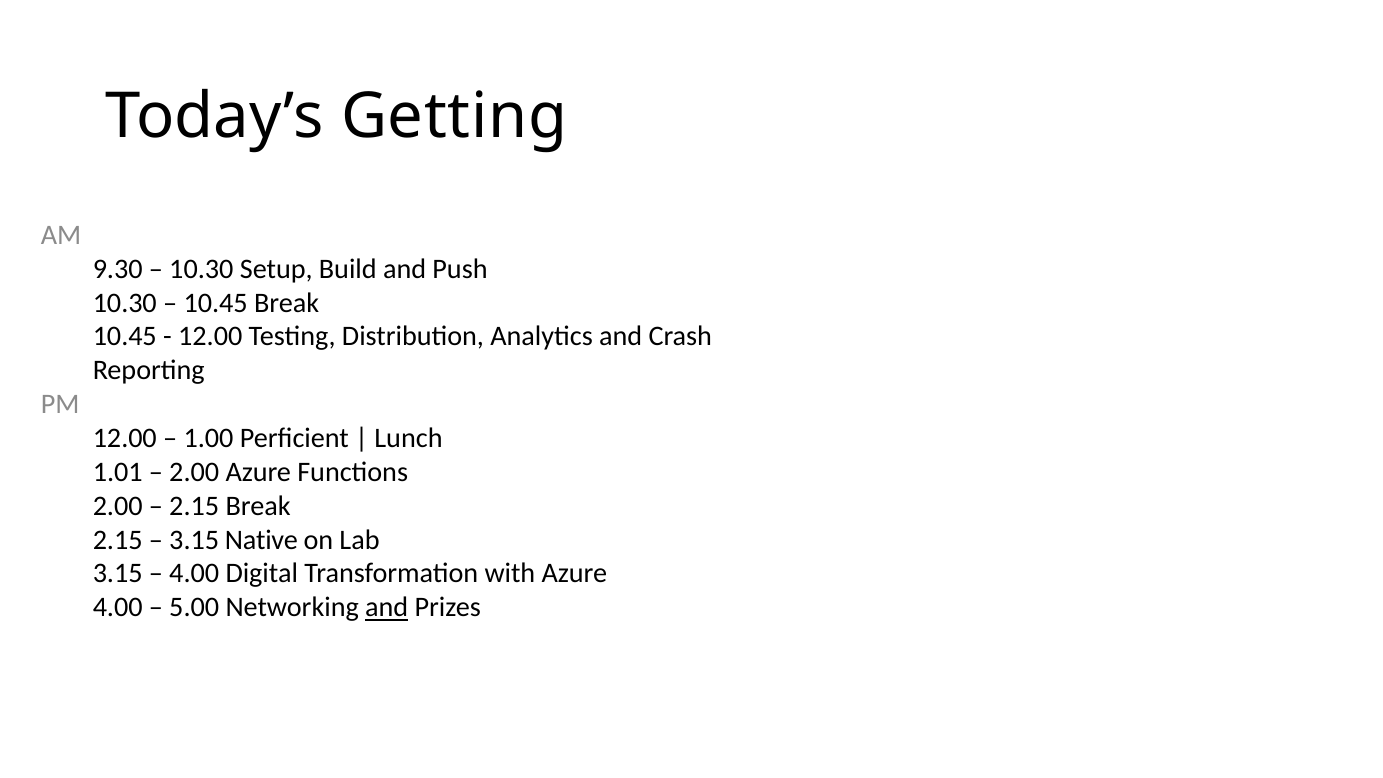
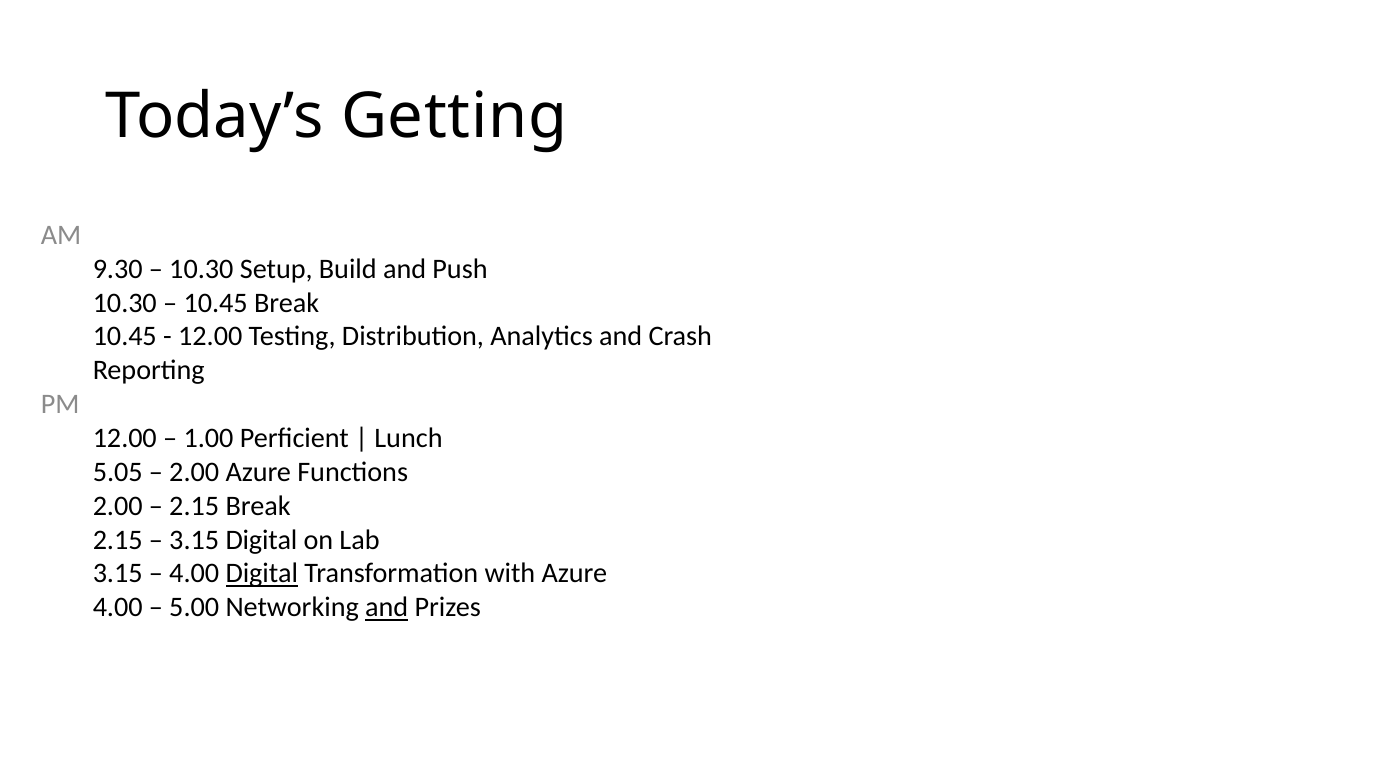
1.01: 1.01 -> 5.05
3.15 Native: Native -> Digital
Digital at (262, 574) underline: none -> present
